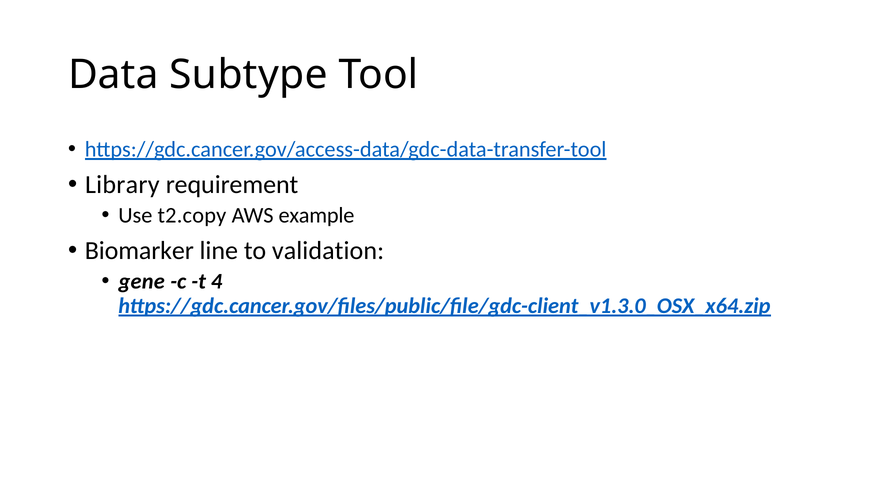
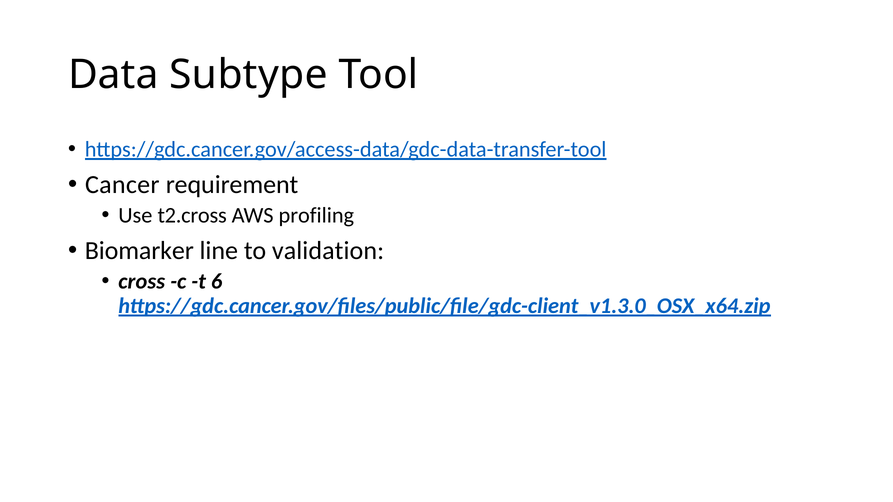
Library: Library -> Cancer
t2.copy: t2.copy -> t2.cross
example: example -> profiling
gene: gene -> cross
4: 4 -> 6
